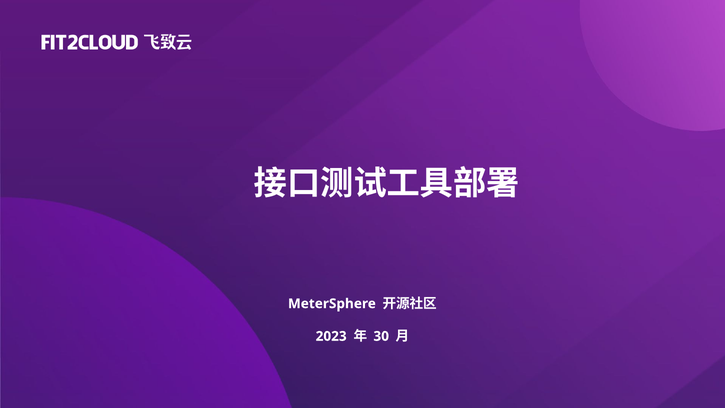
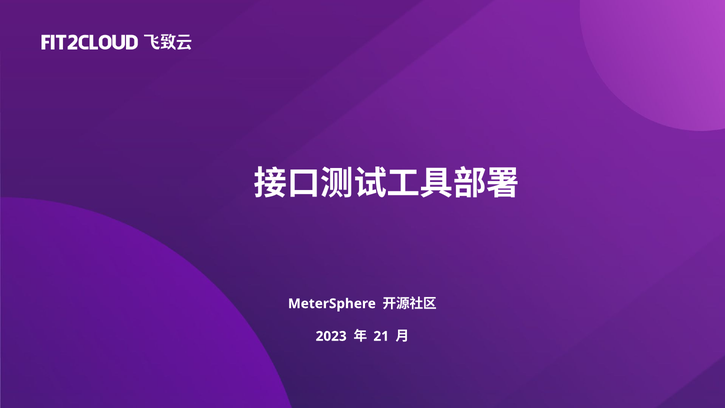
30: 30 -> 21
